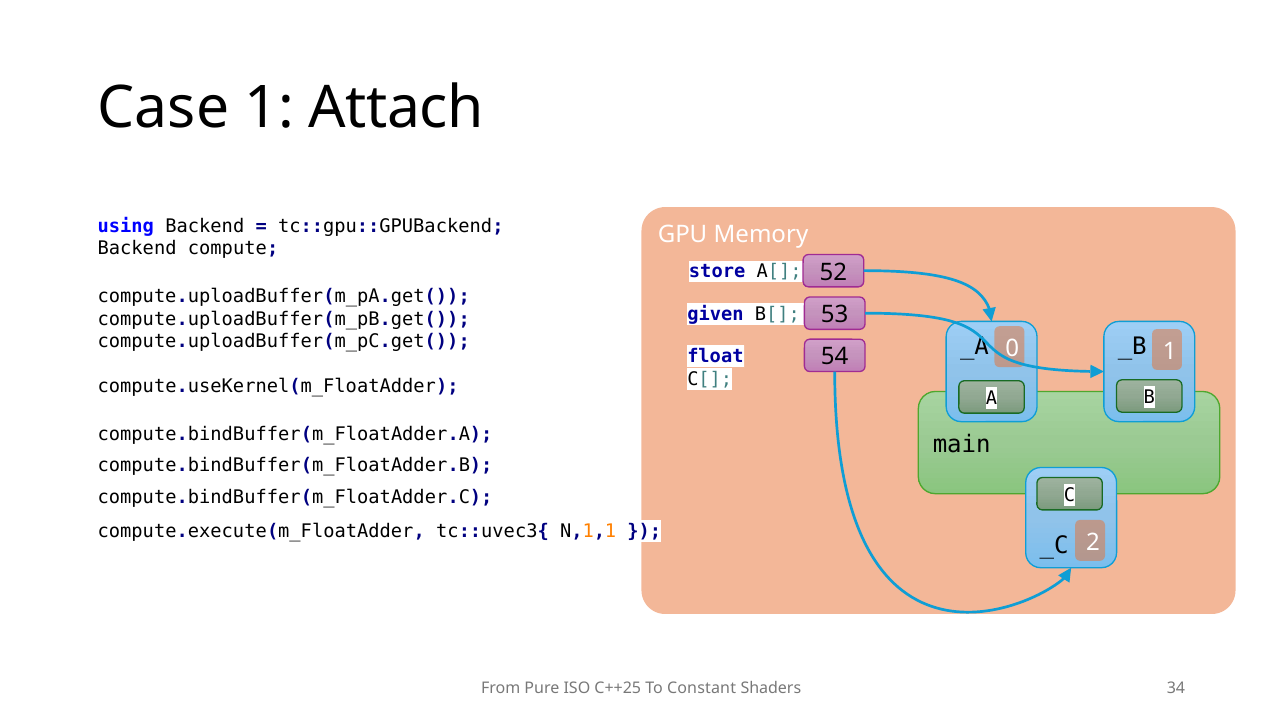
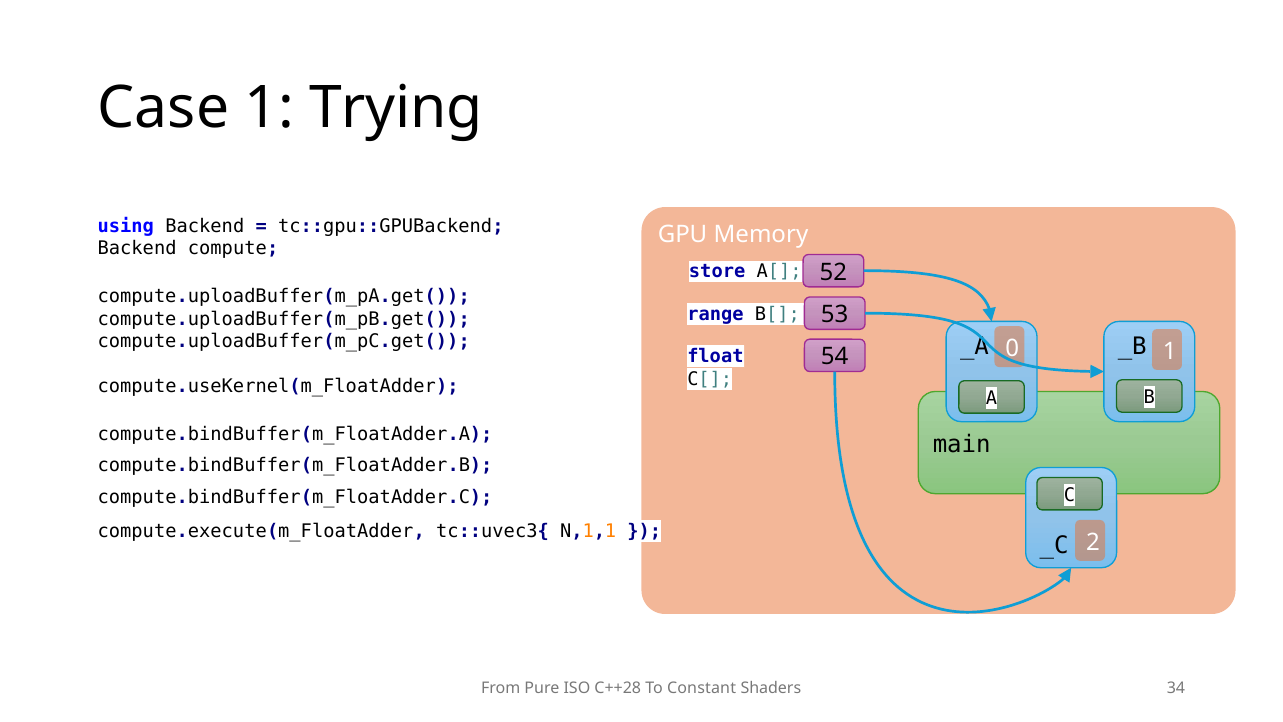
Attach: Attach -> Trying
given: given -> range
C++25: C++25 -> C++28
